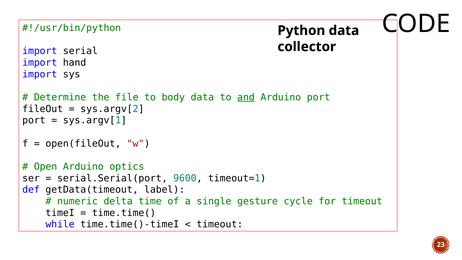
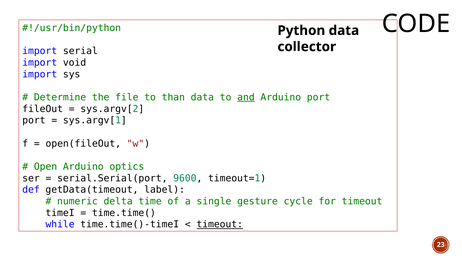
hand: hand -> void
body: body -> than
timeout at (220, 224) underline: none -> present
